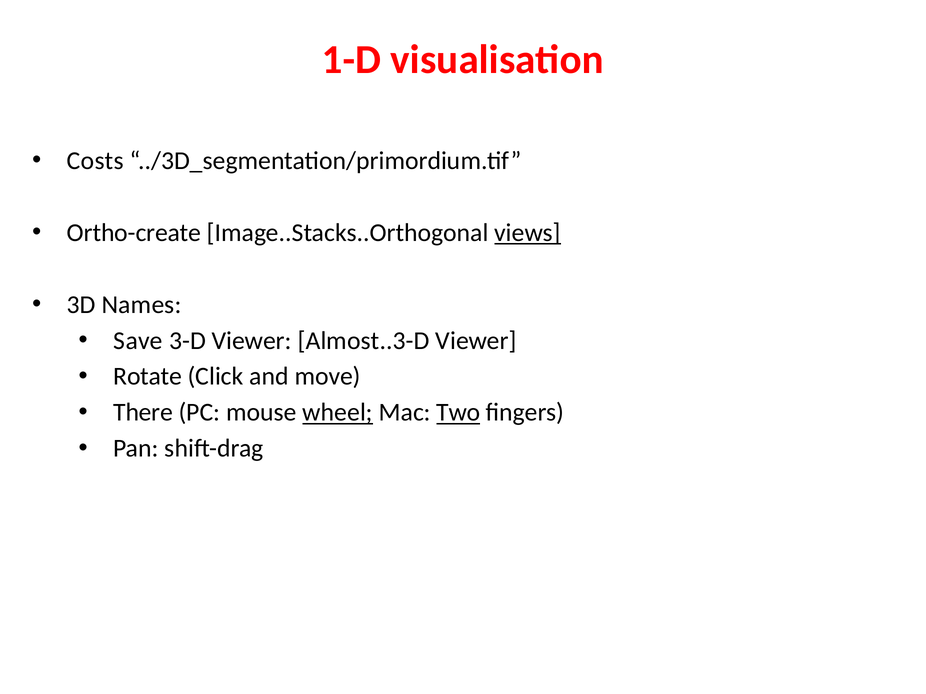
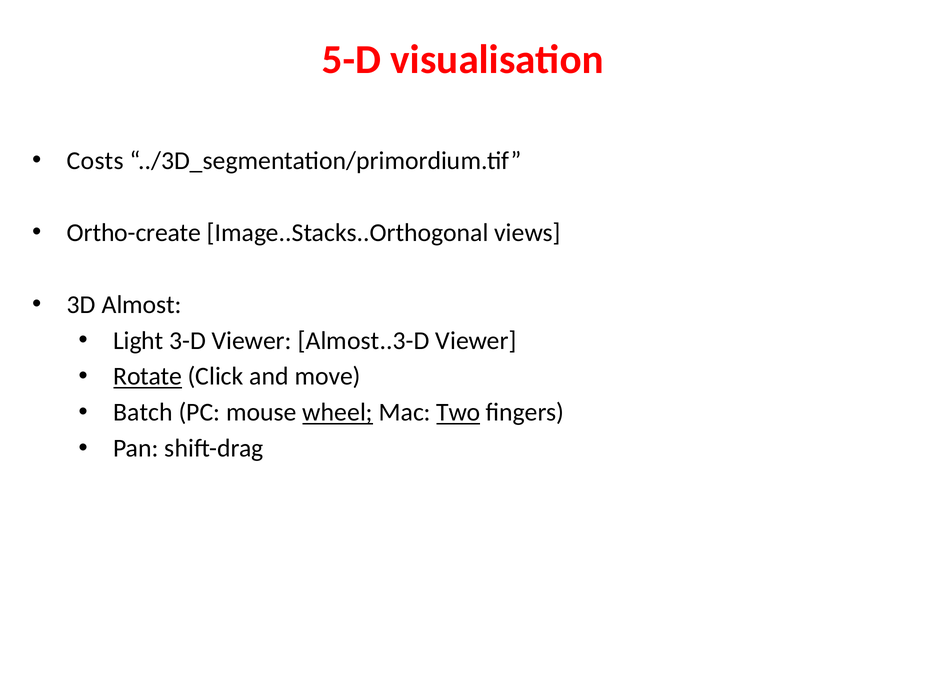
1-D: 1-D -> 5-D
views underline: present -> none
Names: Names -> Almost
Save: Save -> Light
Rotate underline: none -> present
There: There -> Batch
